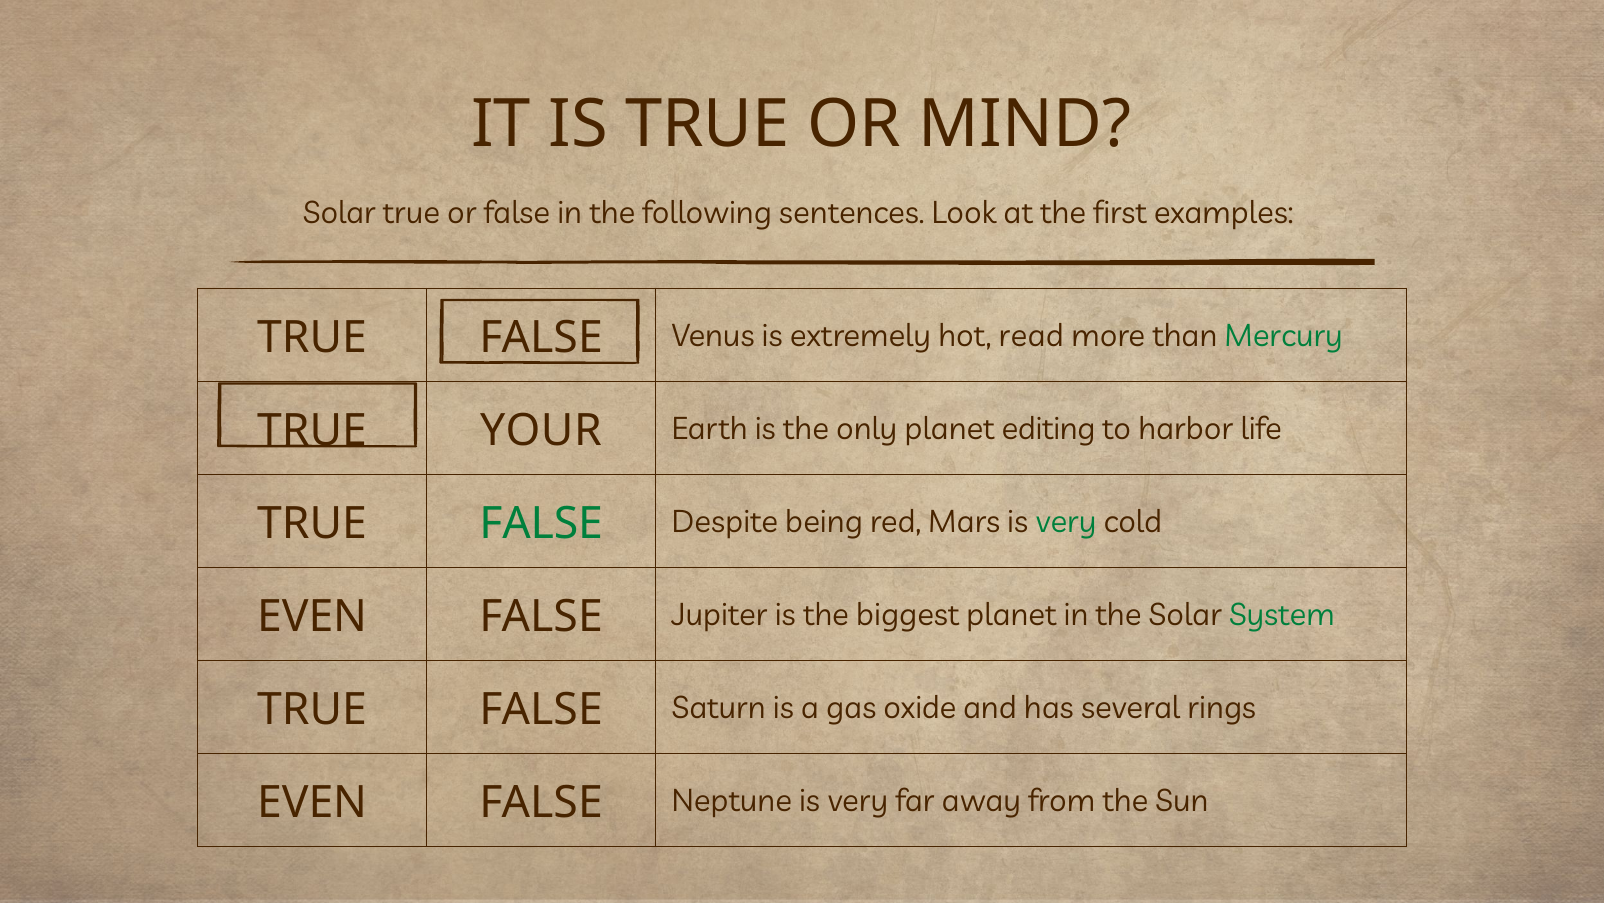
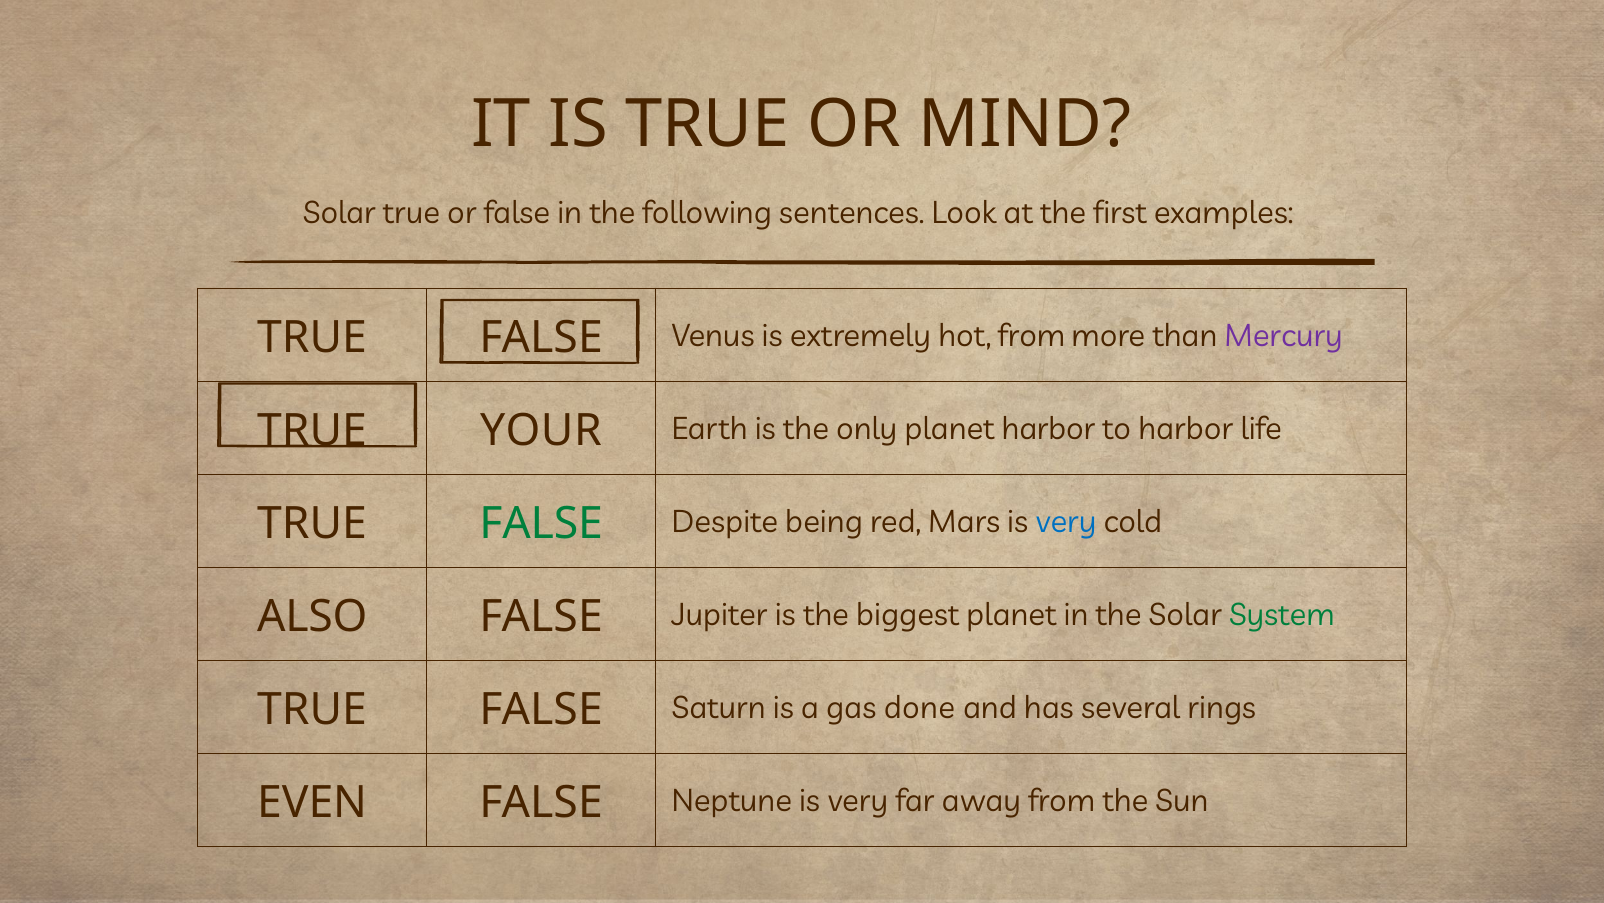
hot read: read -> from
Mercury colour: green -> purple
planet editing: editing -> harbor
very at (1066, 522) colour: green -> blue
EVEN at (312, 616): EVEN -> ALSO
oxide: oxide -> done
